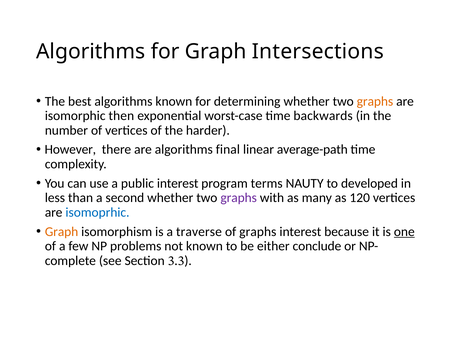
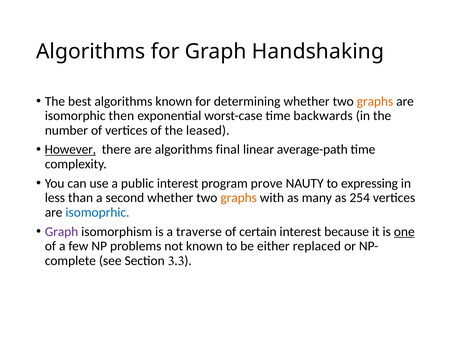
Intersections: Intersections -> Handshaking
harder: harder -> leased
However underline: none -> present
terms: terms -> prove
developed: developed -> expressing
graphs at (239, 198) colour: purple -> orange
120: 120 -> 254
Graph at (62, 232) colour: orange -> purple
of graphs: graphs -> certain
conclude: conclude -> replaced
